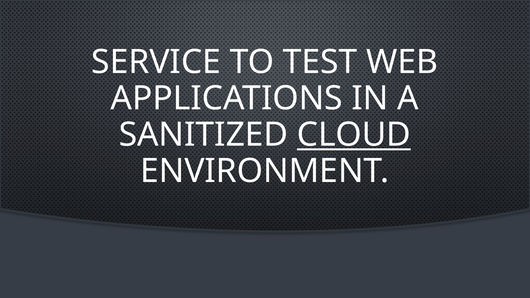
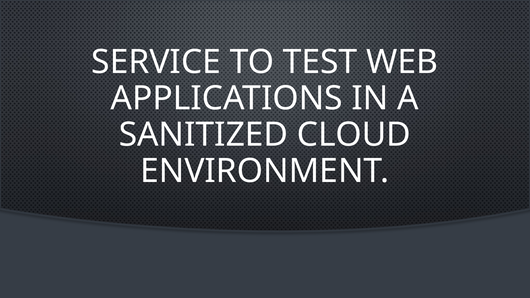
CLOUD underline: present -> none
